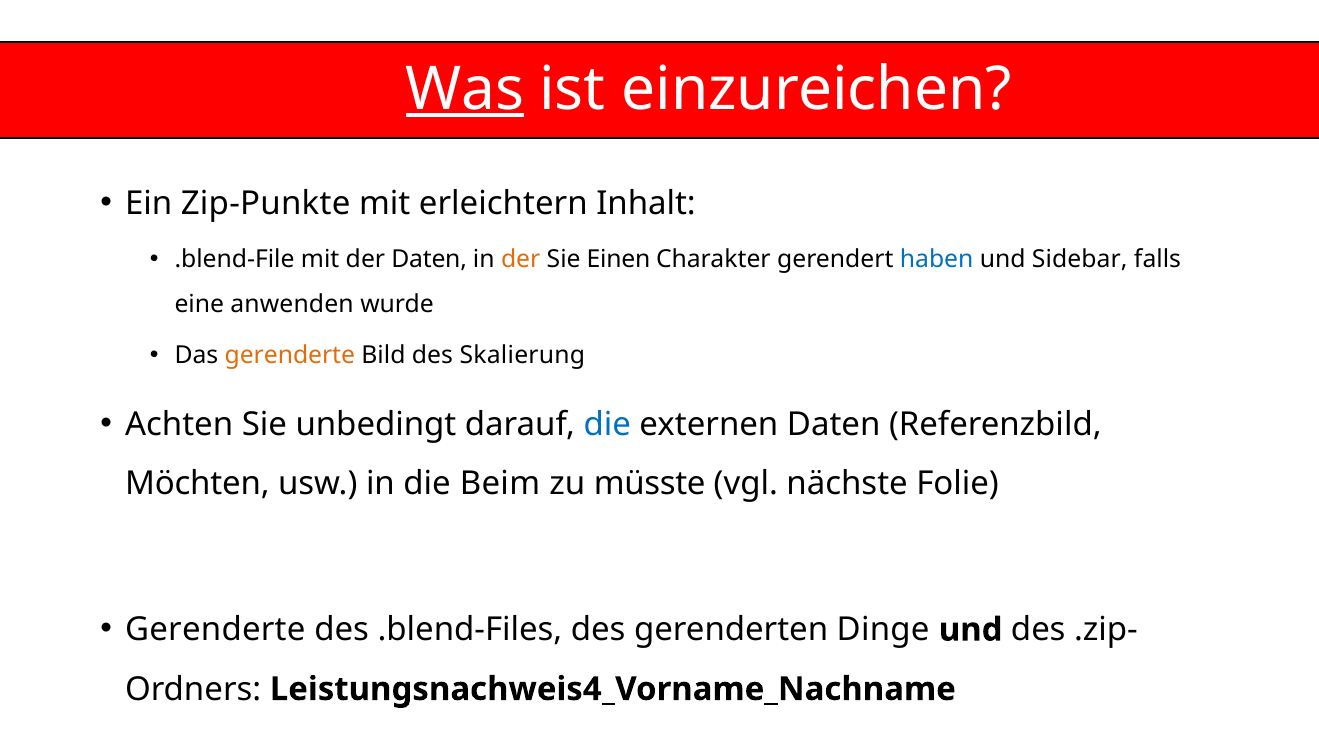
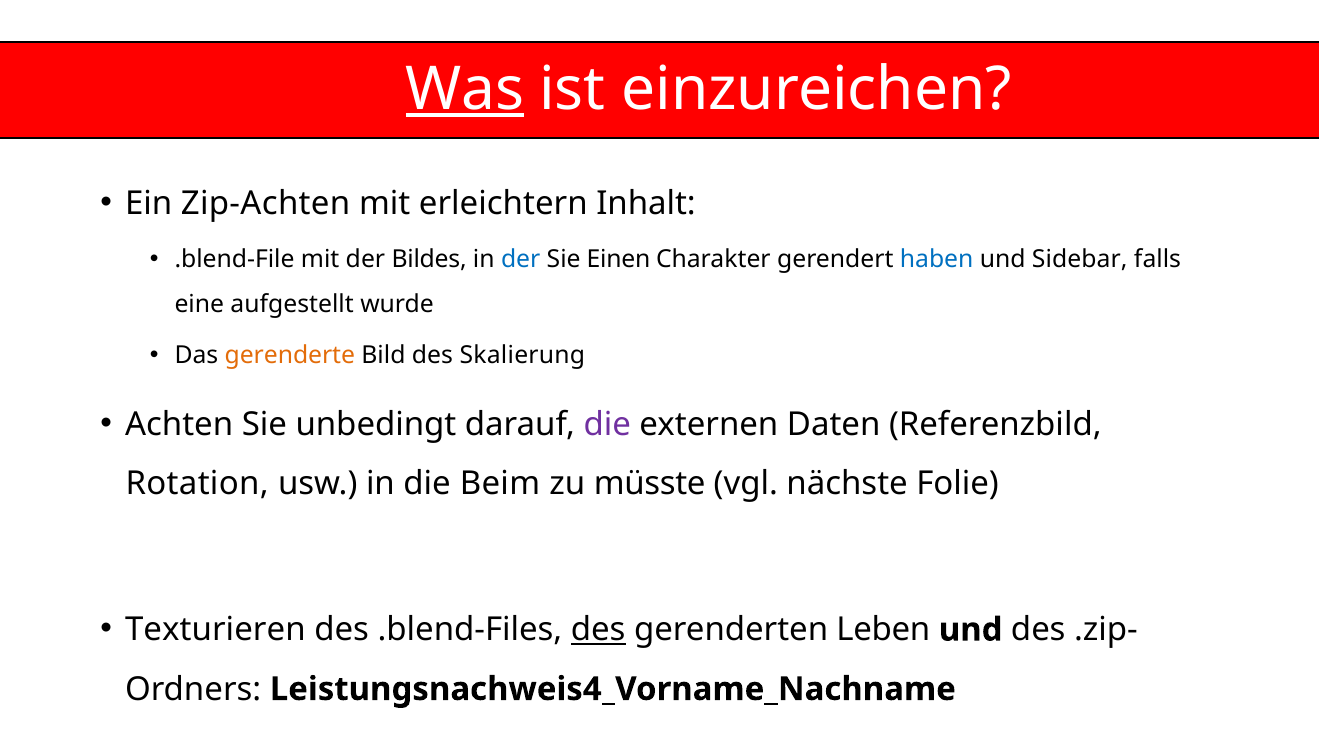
Zip-Punkte: Zip-Punkte -> Zip-Achten
der Daten: Daten -> Bildes
der at (521, 260) colour: orange -> blue
anwenden: anwenden -> aufgestellt
die at (607, 424) colour: blue -> purple
Möchten: Möchten -> Rotation
Gerenderte at (215, 630): Gerenderte -> Texturieren
des at (598, 630) underline: none -> present
Dinge: Dinge -> Leben
